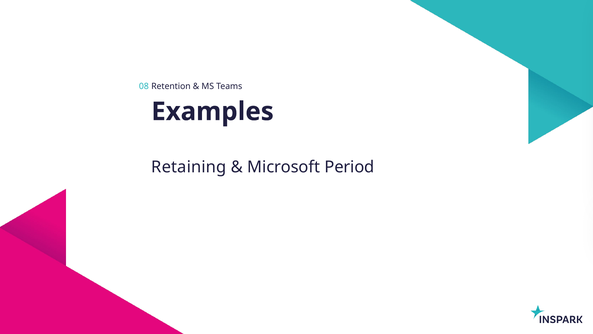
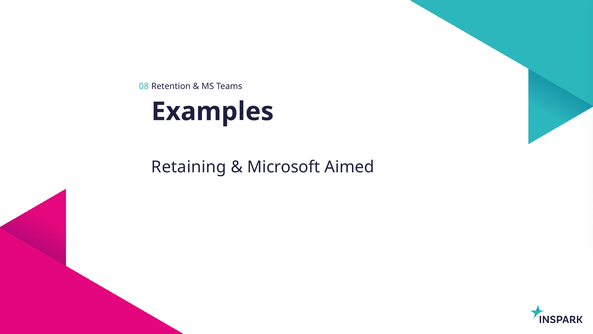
Period: Period -> Aimed
